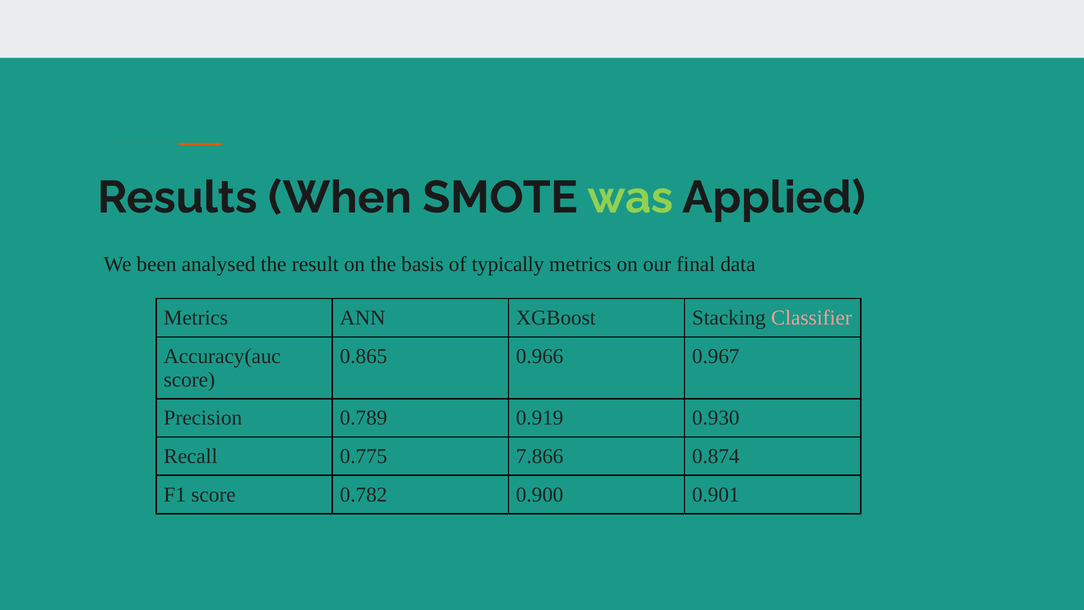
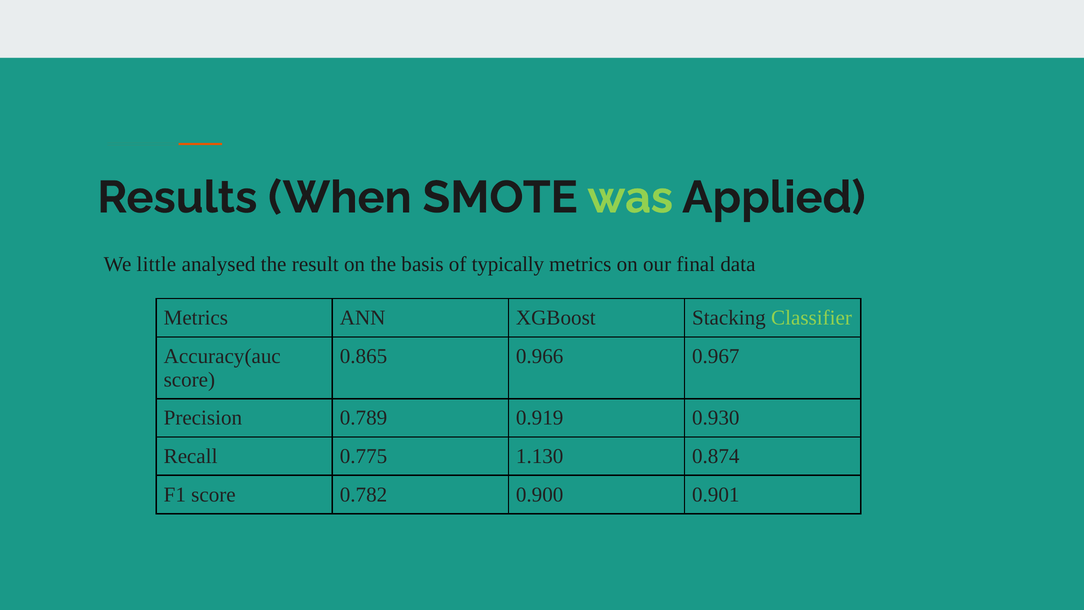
been: been -> little
Classifier colour: pink -> light green
7.866: 7.866 -> 1.130
